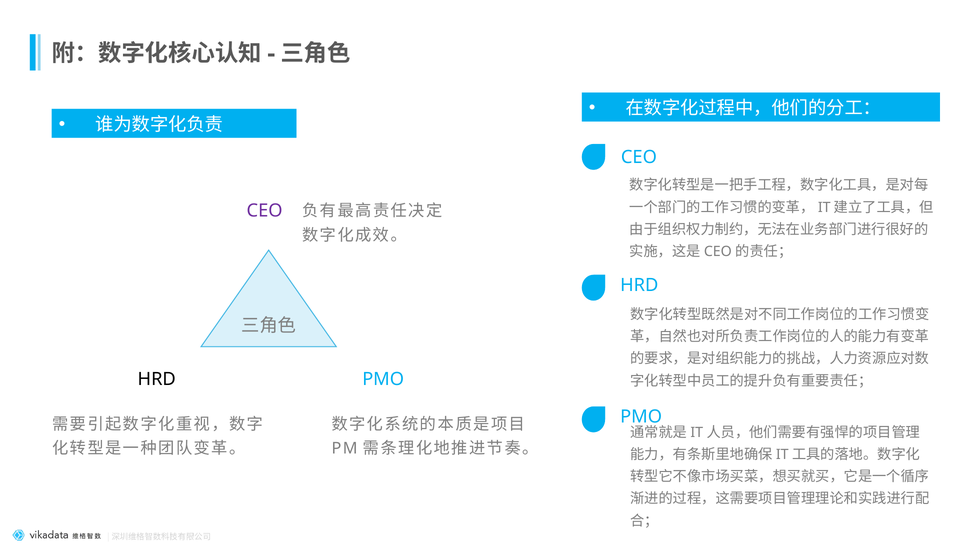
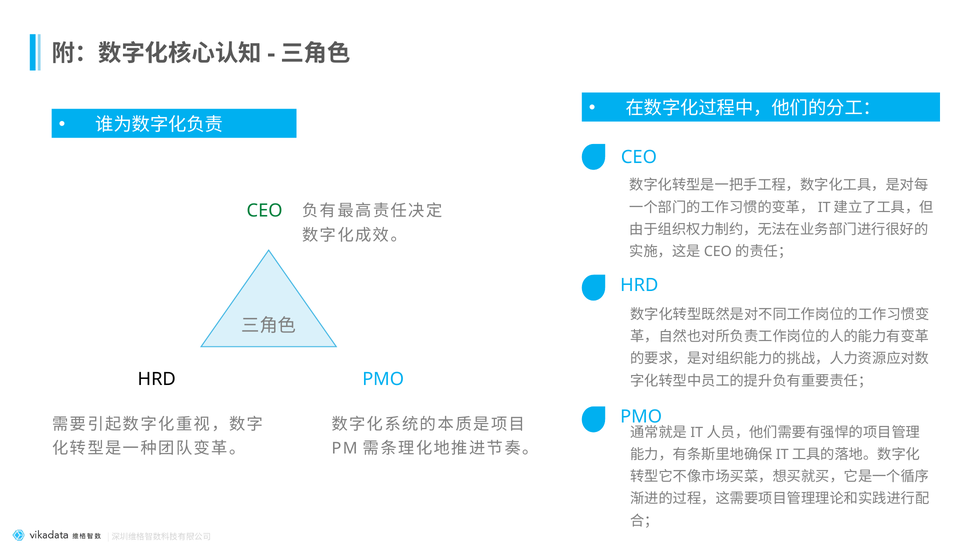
CEO at (265, 211) colour: purple -> green
